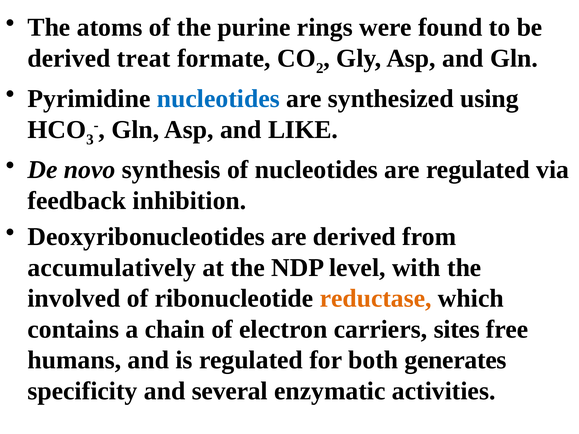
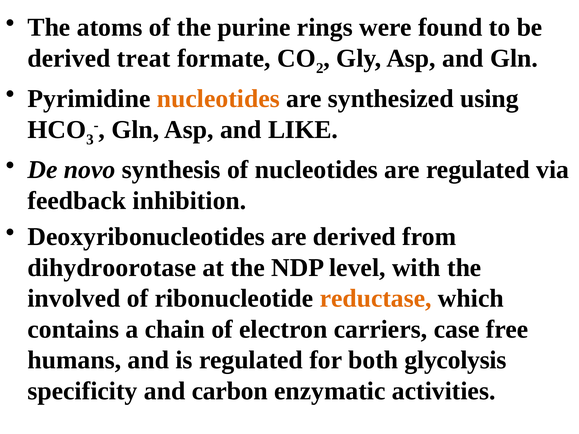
nucleotides at (218, 99) colour: blue -> orange
accumulatively: accumulatively -> dihydroorotase
sites: sites -> case
generates: generates -> glycolysis
several: several -> carbon
